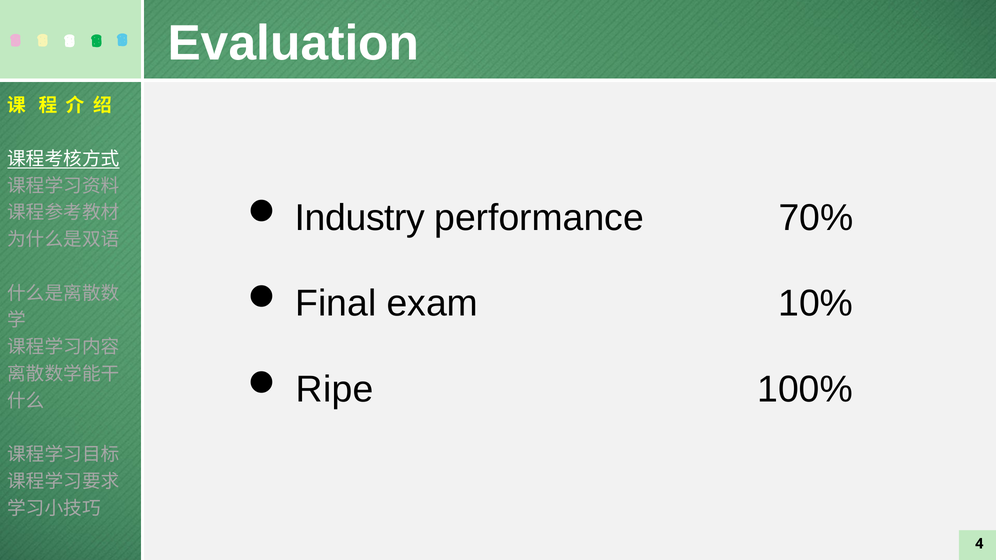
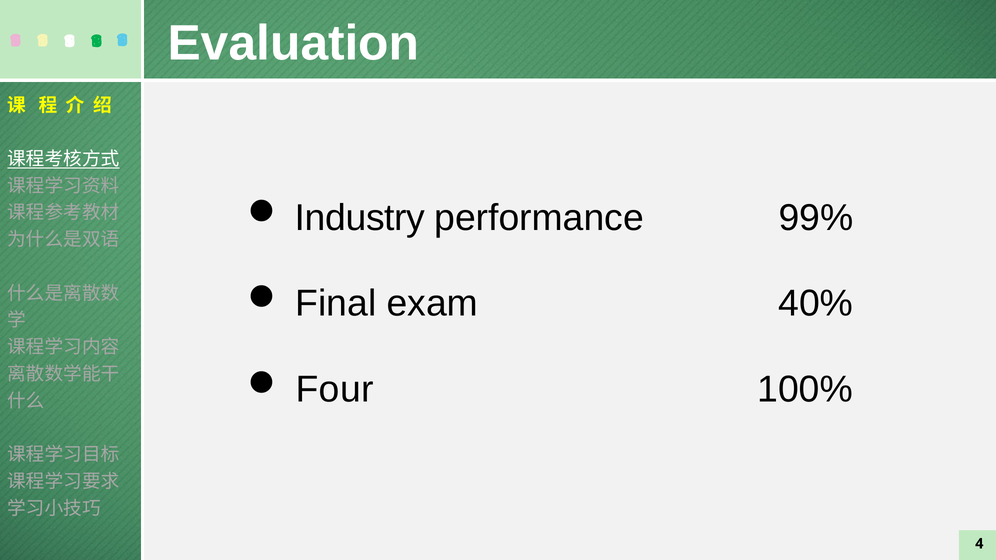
70%: 70% -> 99%
10%: 10% -> 40%
Ripe: Ripe -> Four
